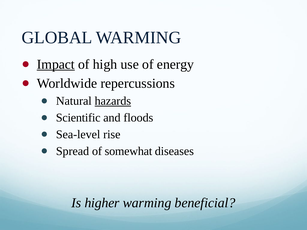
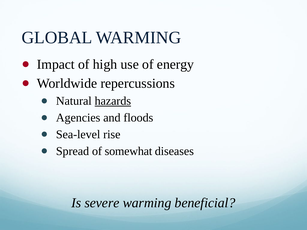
Impact underline: present -> none
Scientific: Scientific -> Agencies
higher: higher -> severe
